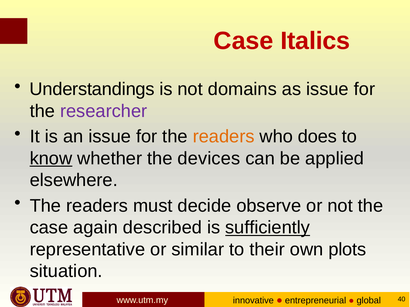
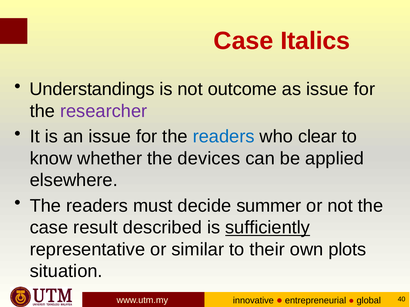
domains: domains -> outcome
readers at (224, 137) colour: orange -> blue
does: does -> clear
know underline: present -> none
observe: observe -> summer
again: again -> result
